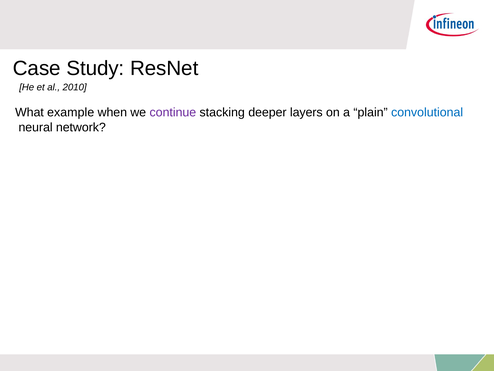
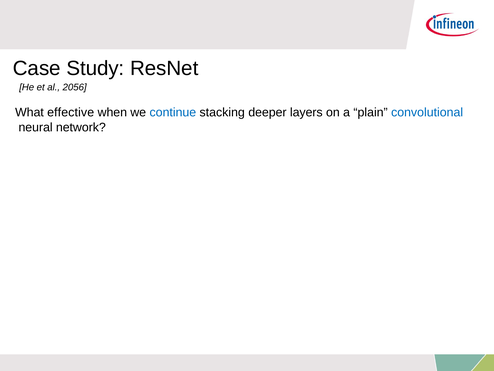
2010: 2010 -> 2056
example: example -> effective
continue colour: purple -> blue
